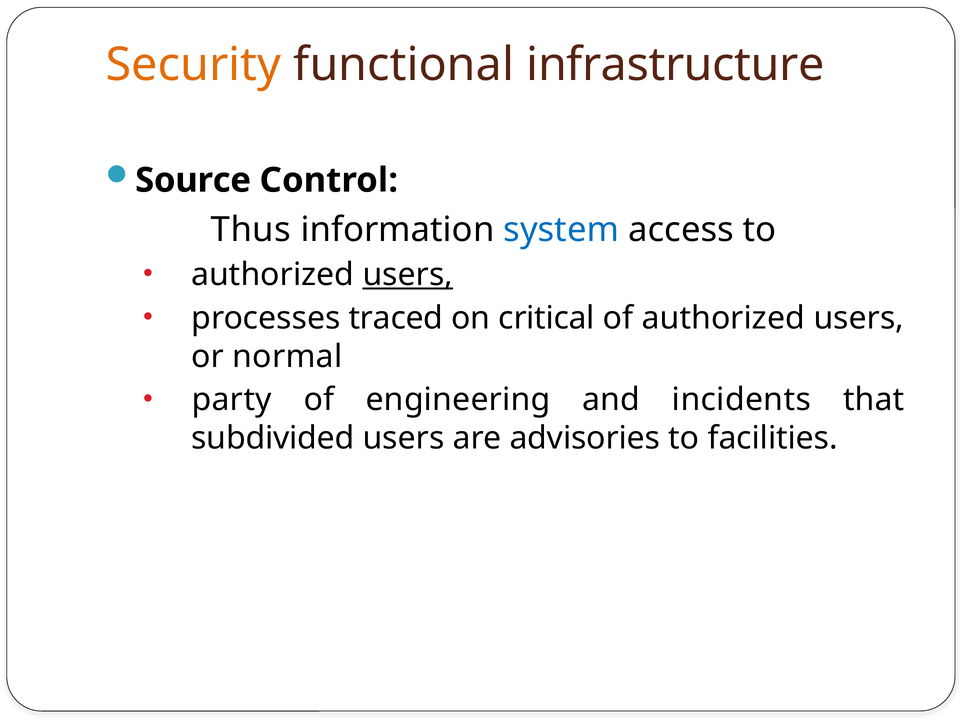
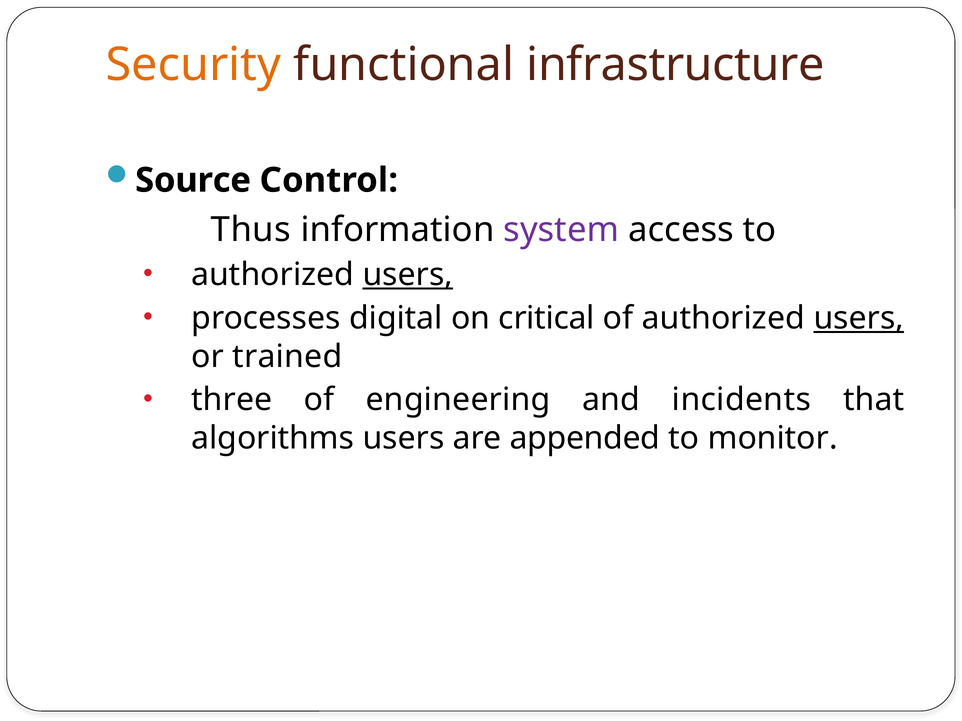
system colour: blue -> purple
traced: traced -> digital
users at (859, 318) underline: none -> present
normal: normal -> trained
party: party -> three
subdivided: subdivided -> algorithms
advisories: advisories -> appended
facilities: facilities -> monitor
